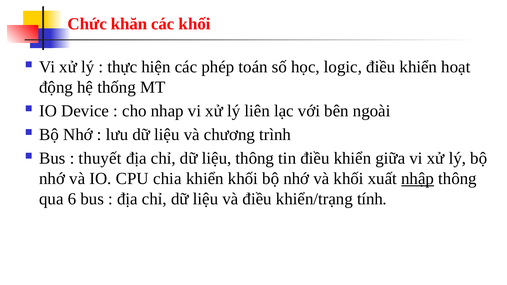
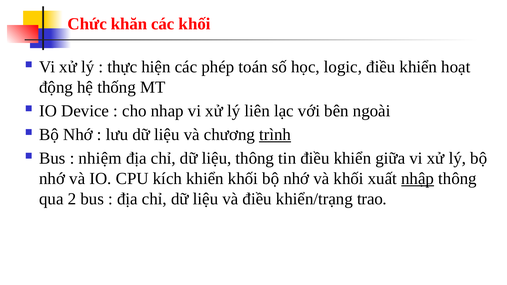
trình underline: none -> present
thuyết: thuyết -> nhiệm
chia: chia -> kích
6: 6 -> 2
tính: tính -> trao
